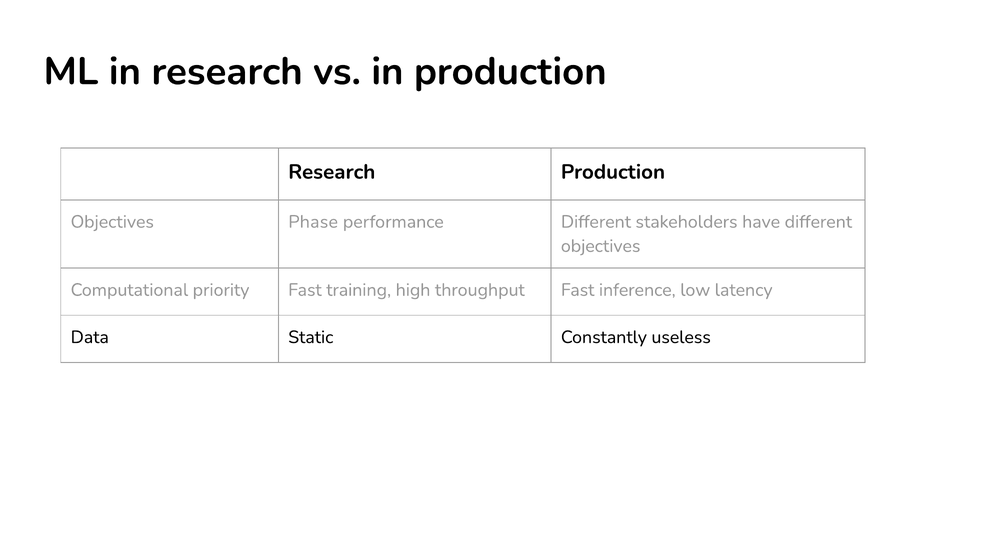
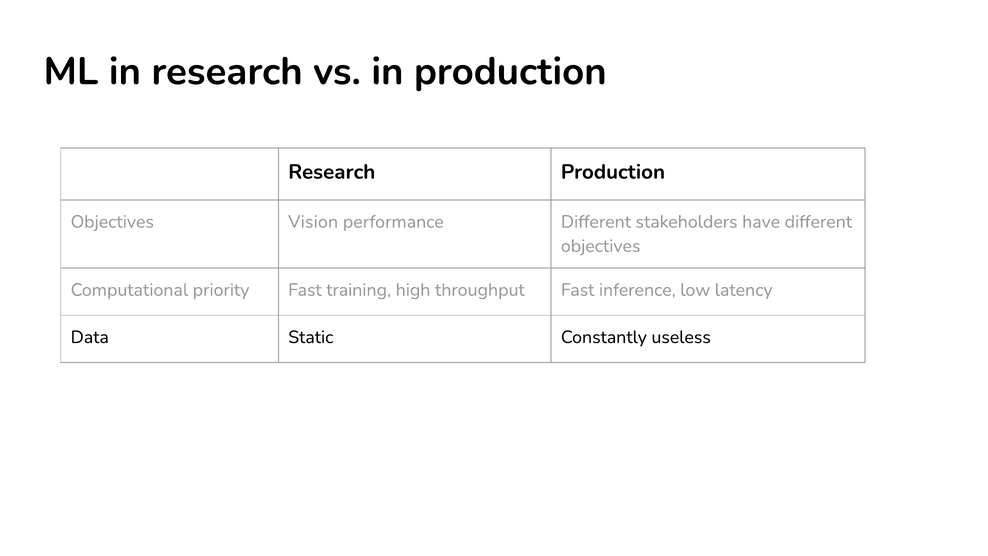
Phase: Phase -> Vision
